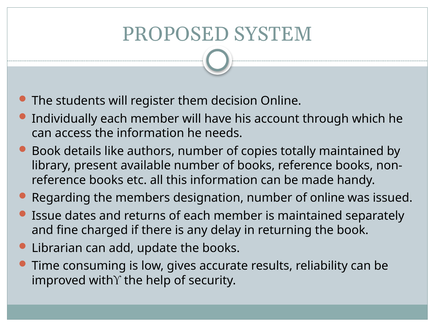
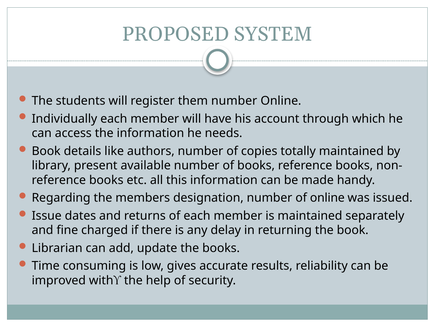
them decision: decision -> number
